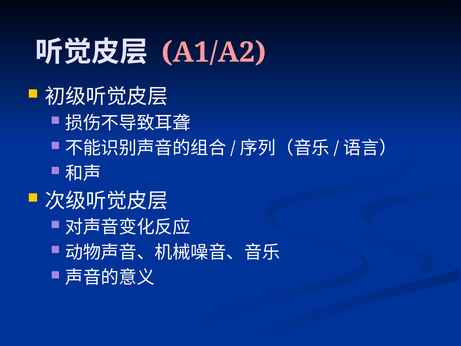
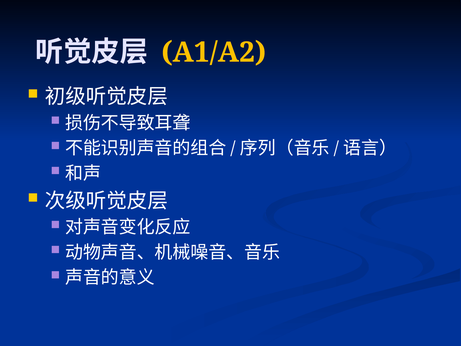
A1/A2 colour: pink -> yellow
